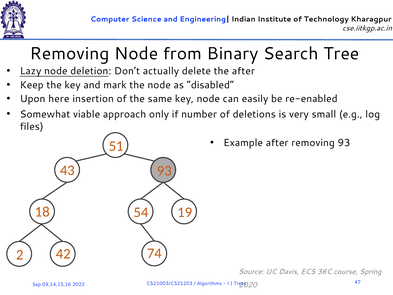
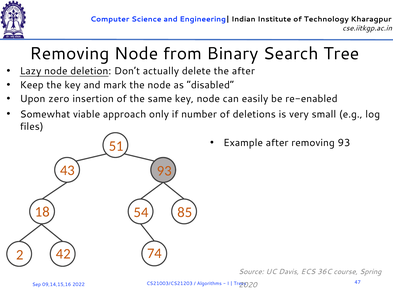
here: here -> zero
19: 19 -> 85
